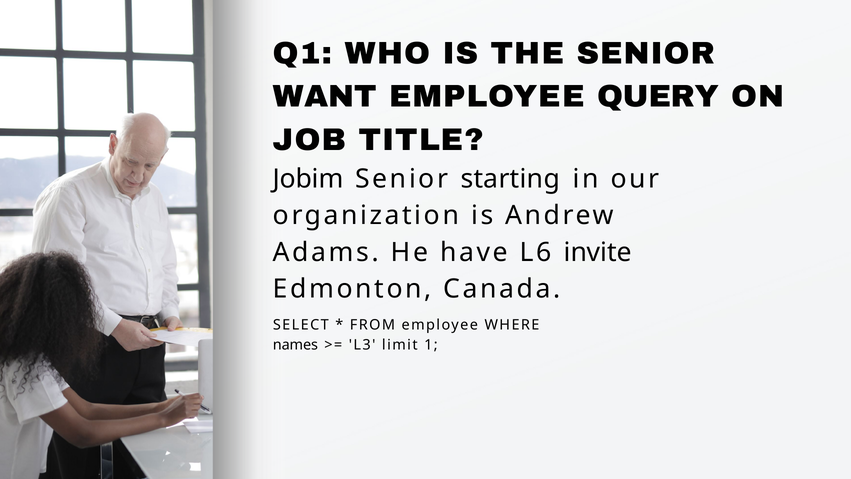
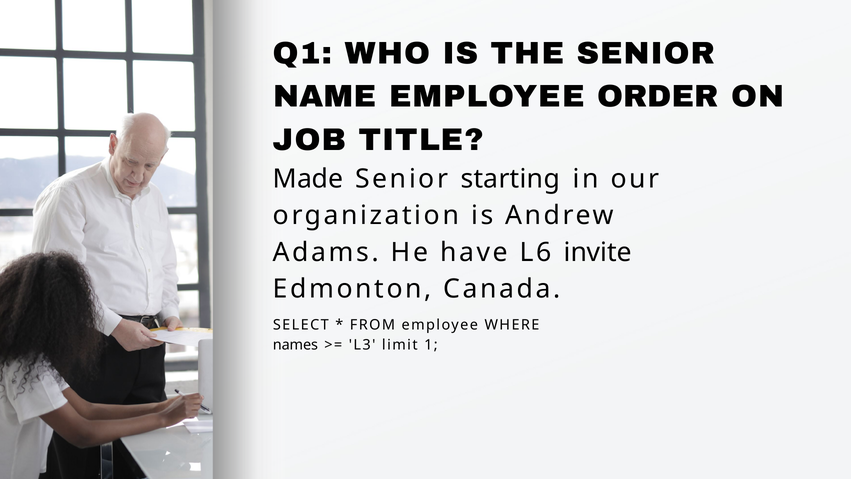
WANT: WANT -> NAME
QUERY: QUERY -> ORDER
Jobim: Jobim -> Made
